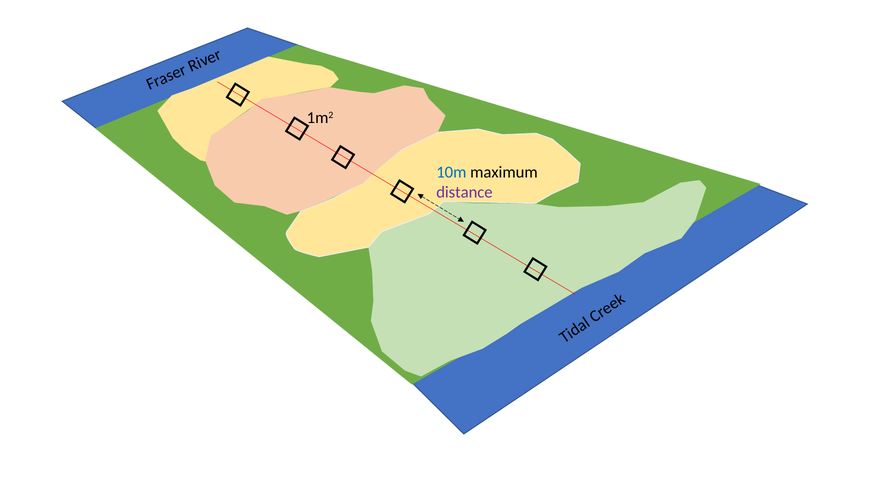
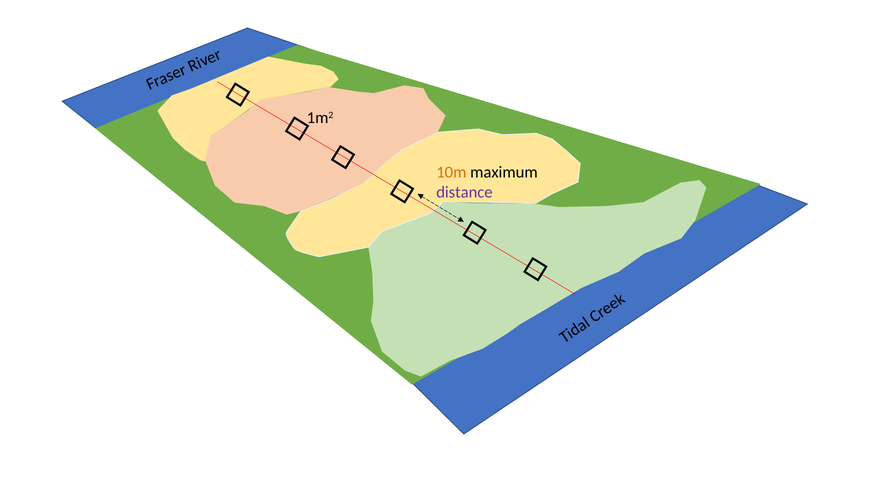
10m colour: blue -> orange
